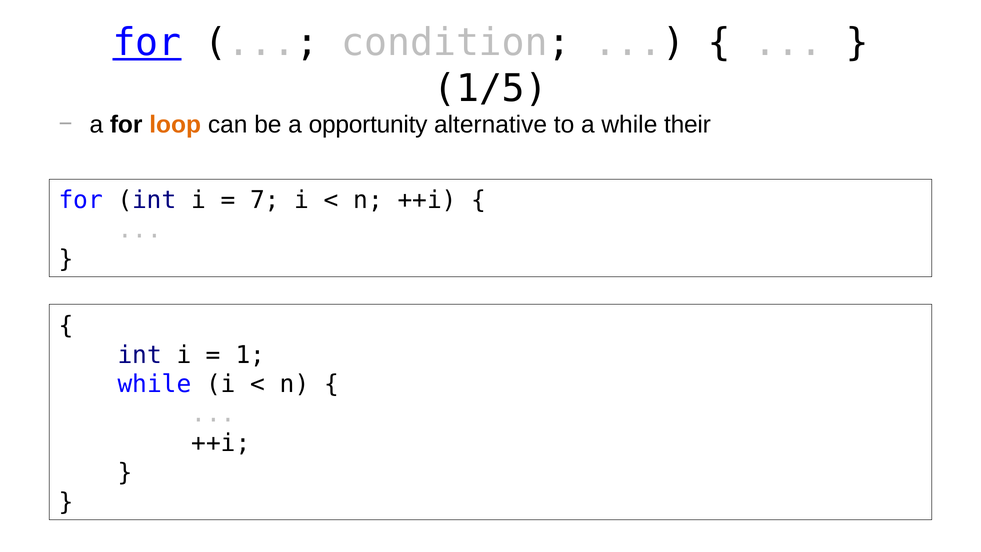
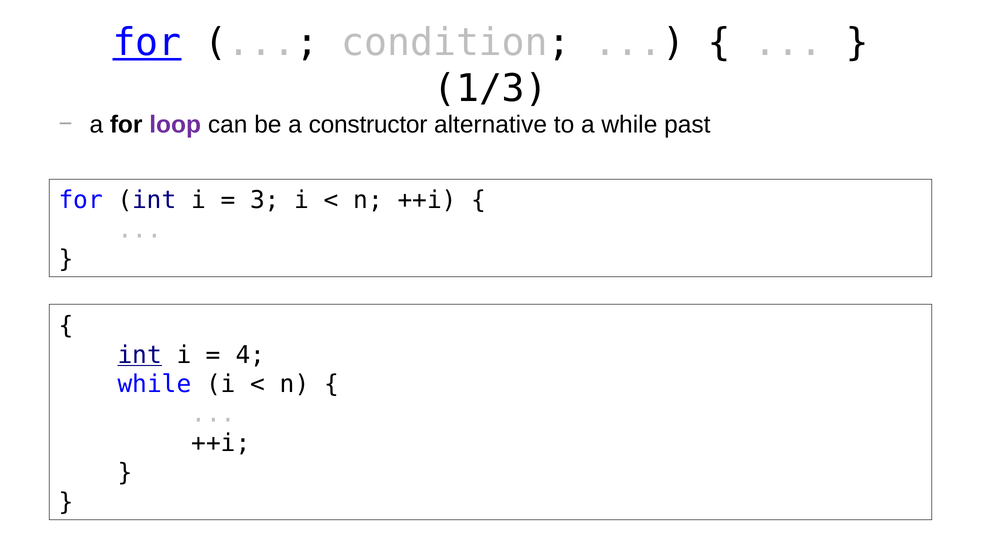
1/5: 1/5 -> 1/3
loop colour: orange -> purple
opportunity: opportunity -> constructor
their: their -> past
7: 7 -> 3
int at (140, 355) underline: none -> present
1: 1 -> 4
